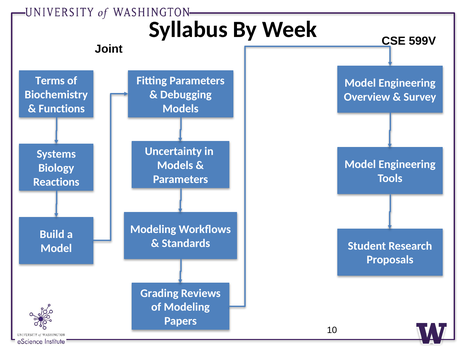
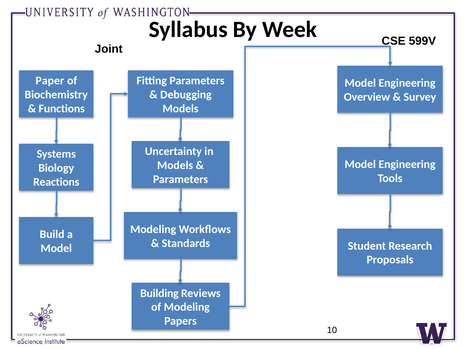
Terms: Terms -> Paper
Grading: Grading -> Building
